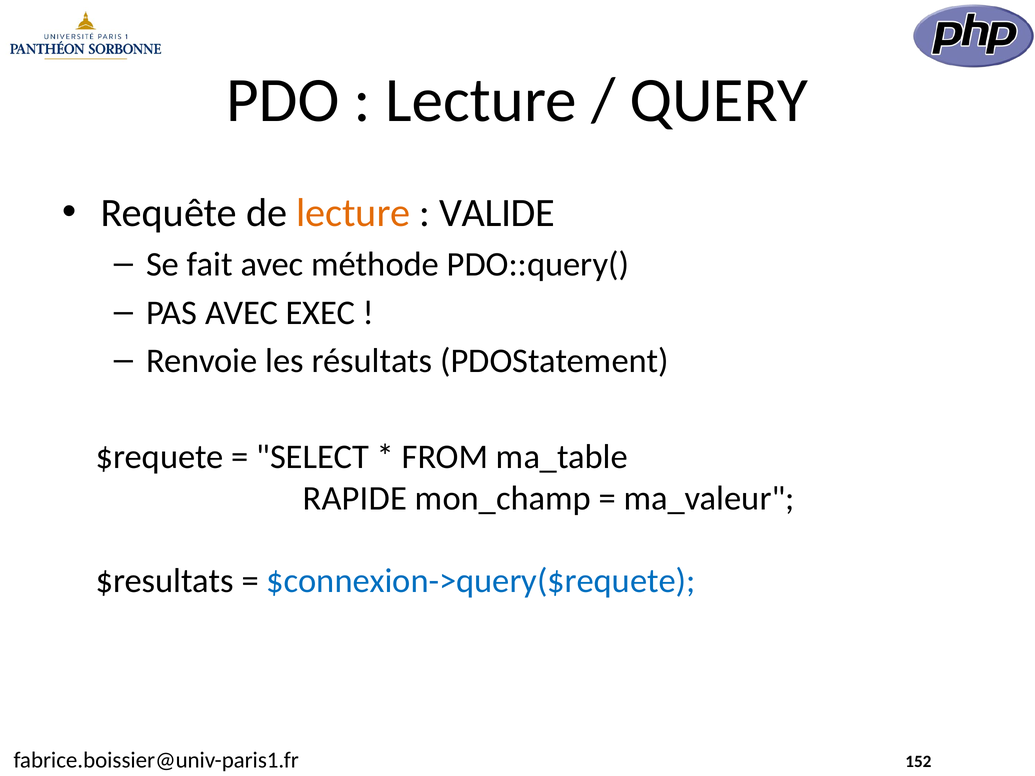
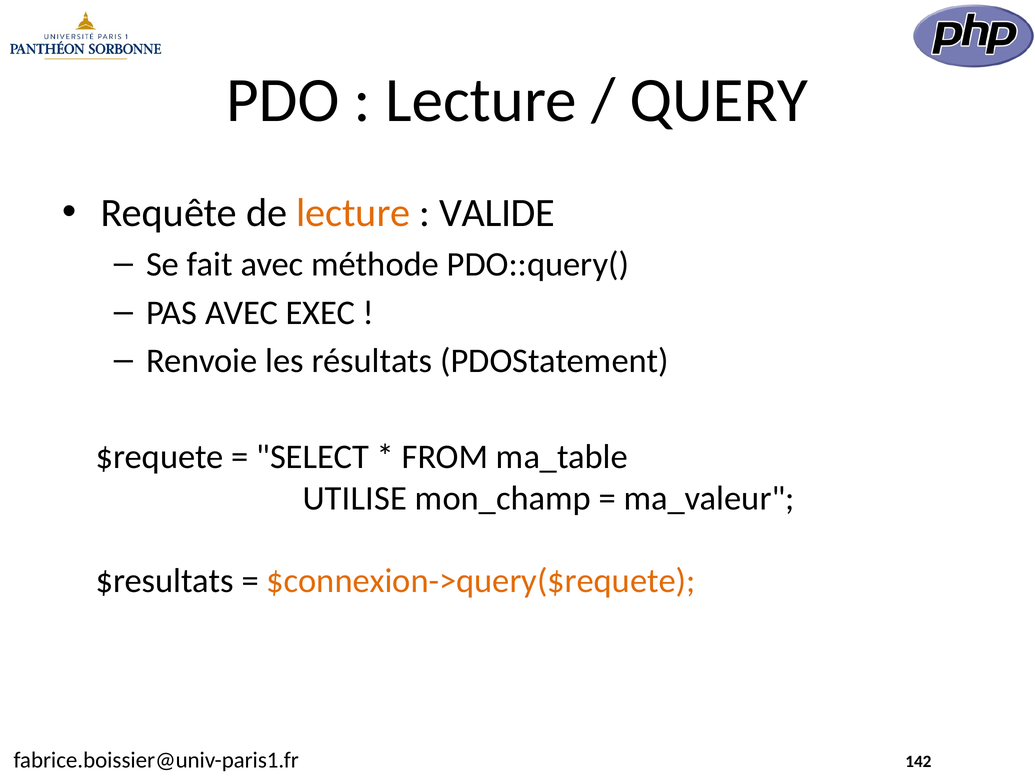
RAPIDE: RAPIDE -> UTILISE
$connexion->query($requete colour: blue -> orange
152: 152 -> 142
